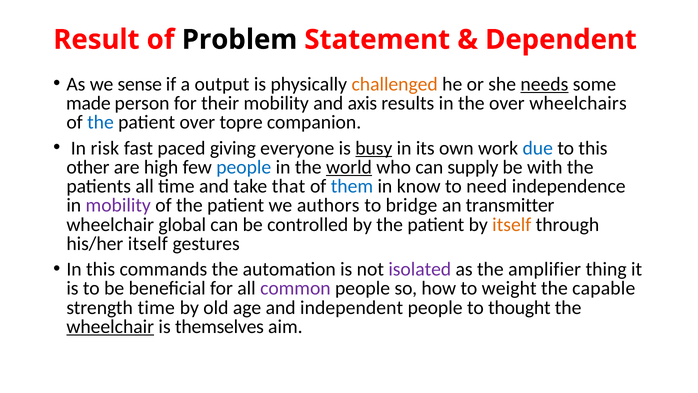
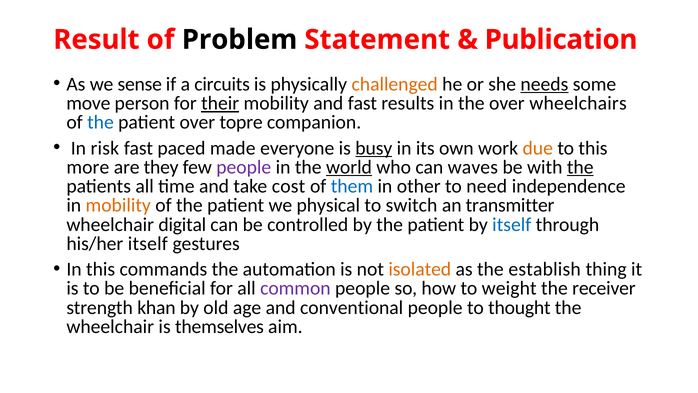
Dependent: Dependent -> Publication
output: output -> circuits
made: made -> move
their underline: none -> present
and axis: axis -> fast
giving: giving -> made
due colour: blue -> orange
other: other -> more
high: high -> they
people at (244, 167) colour: blue -> purple
supply: supply -> waves
the at (580, 167) underline: none -> present
that: that -> cost
know: know -> other
mobility at (118, 205) colour: purple -> orange
authors: authors -> physical
bridge: bridge -> switch
global: global -> digital
itself at (512, 224) colour: orange -> blue
isolated colour: purple -> orange
amplifier: amplifier -> establish
capable: capable -> receiver
strength time: time -> khan
independent: independent -> conventional
wheelchair at (110, 326) underline: present -> none
